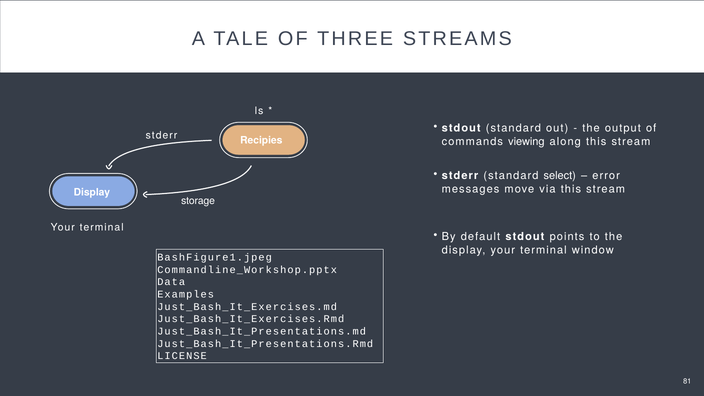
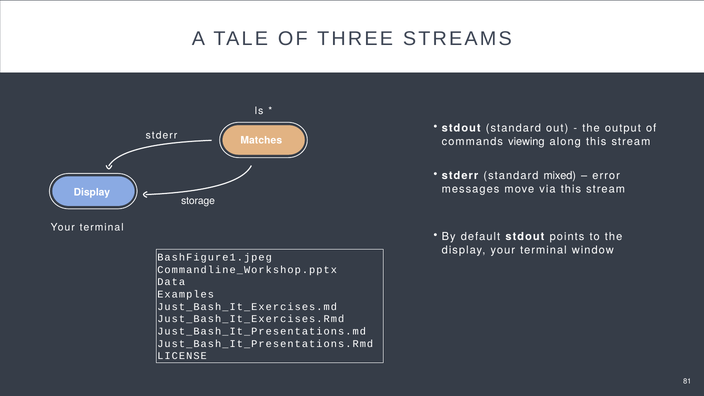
Recipies: Recipies -> Matches
select: select -> mixed
